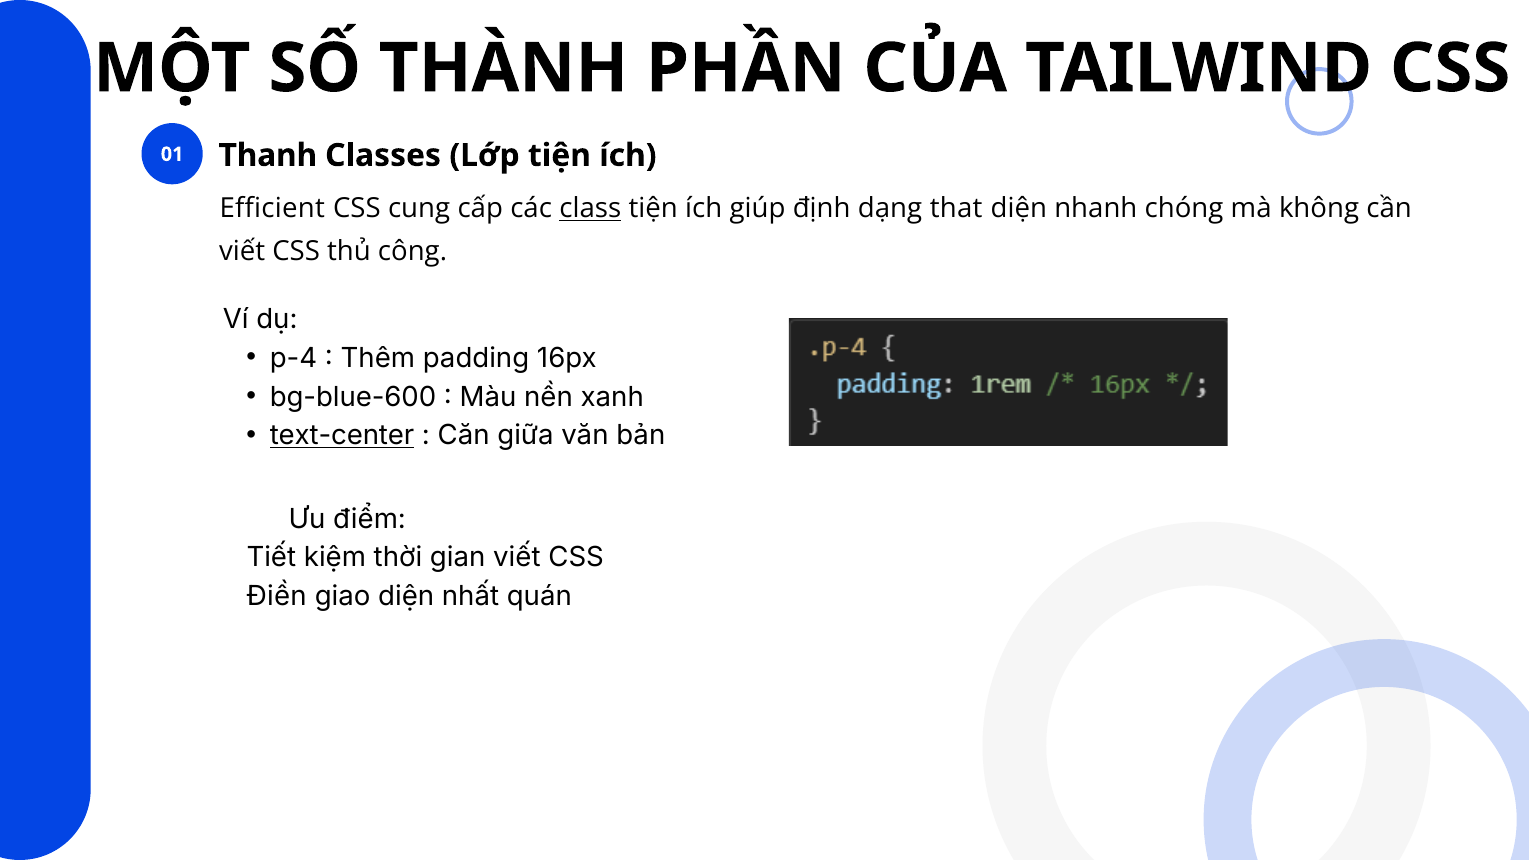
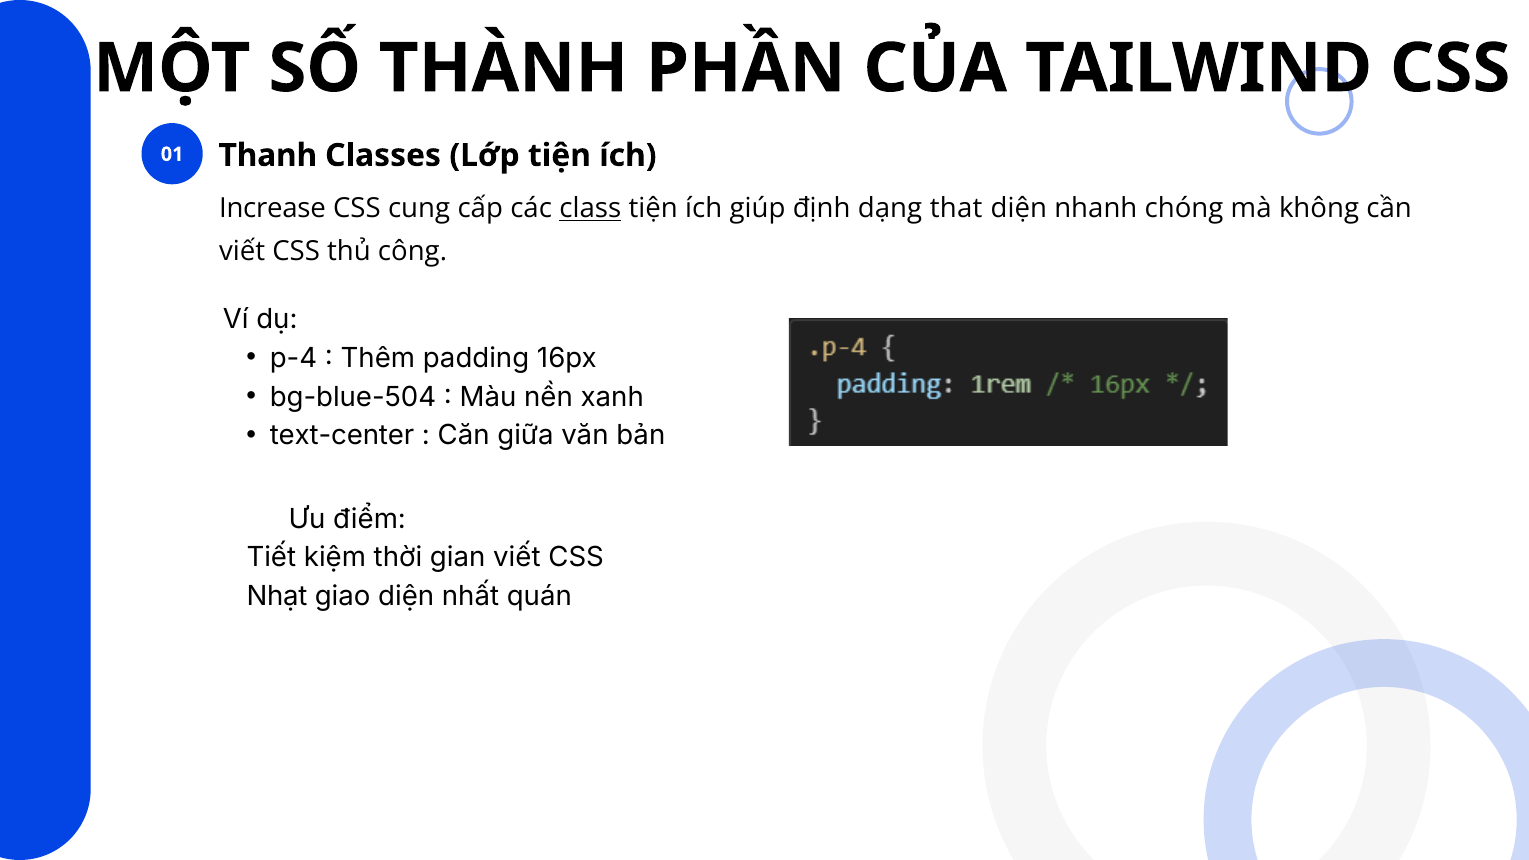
Efficient: Efficient -> Increase
bg-blue-600: bg-blue-600 -> bg-blue-504
text-center underline: present -> none
Điền: Điền -> Nhạt
